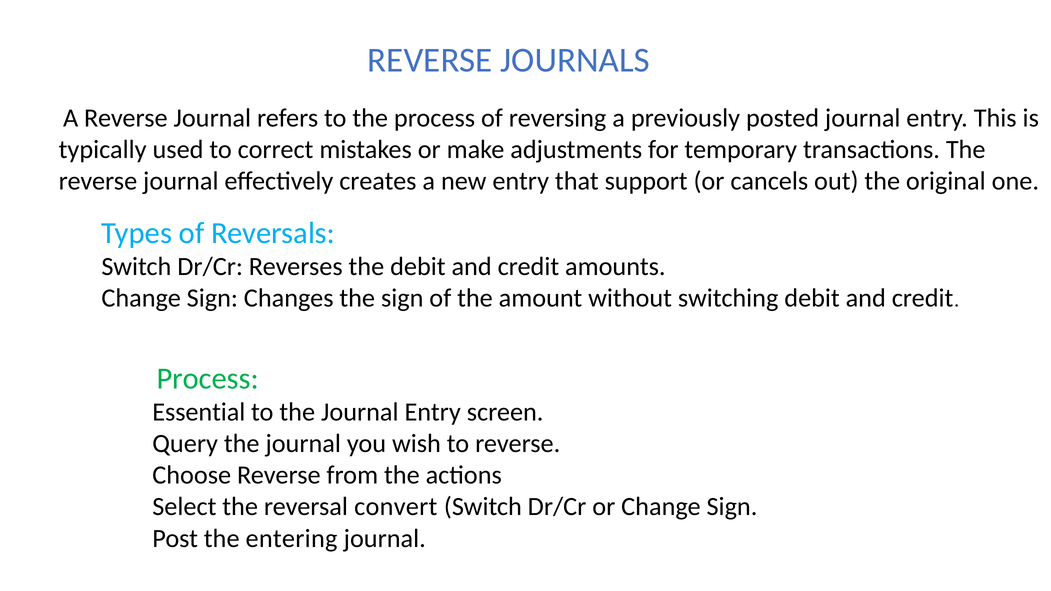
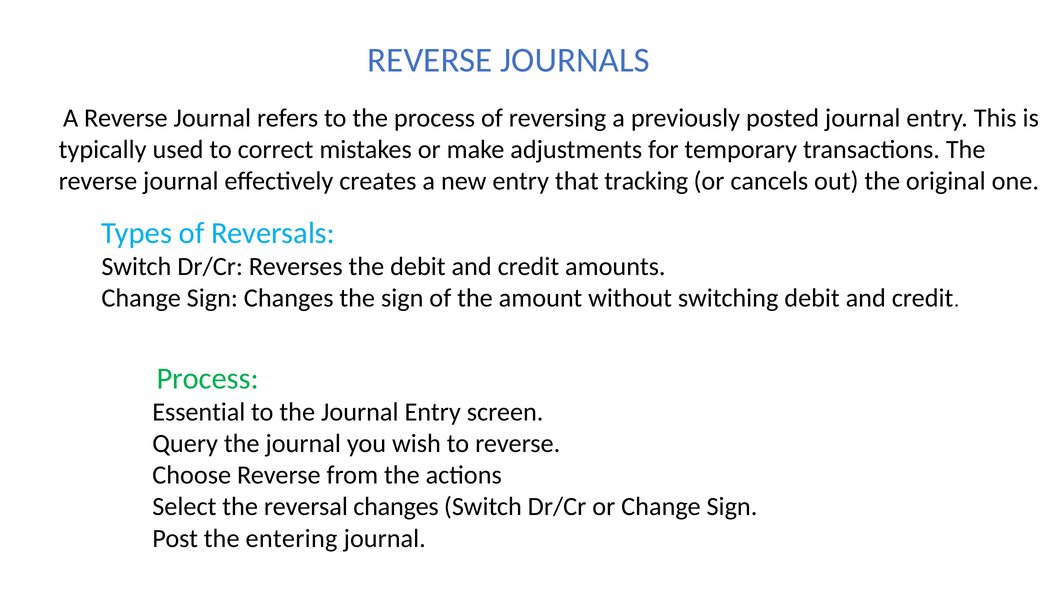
support: support -> tracking
reversal convert: convert -> changes
